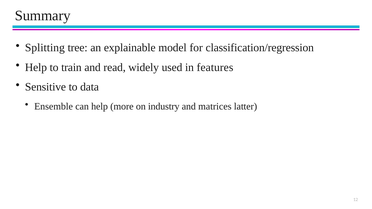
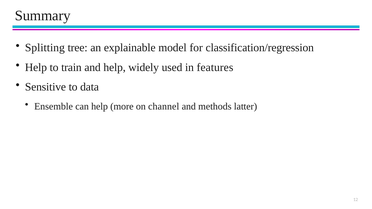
and read: read -> help
industry: industry -> channel
matrices: matrices -> methods
